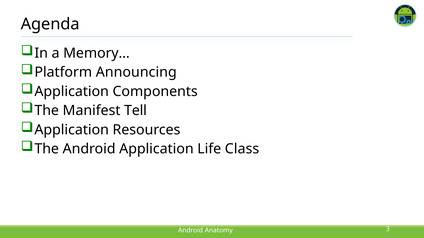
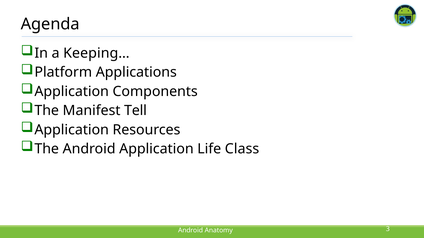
Memory…: Memory… -> Keeping…
Announcing: Announcing -> Applications
